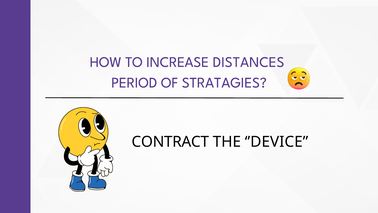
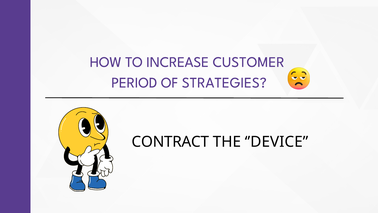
DISTANCES: DISTANCES -> CUSTOMER
STRATAGIES: STRATAGIES -> STRATEGIES
